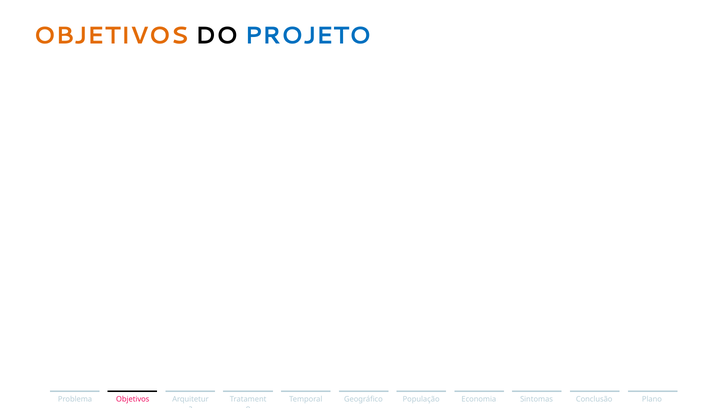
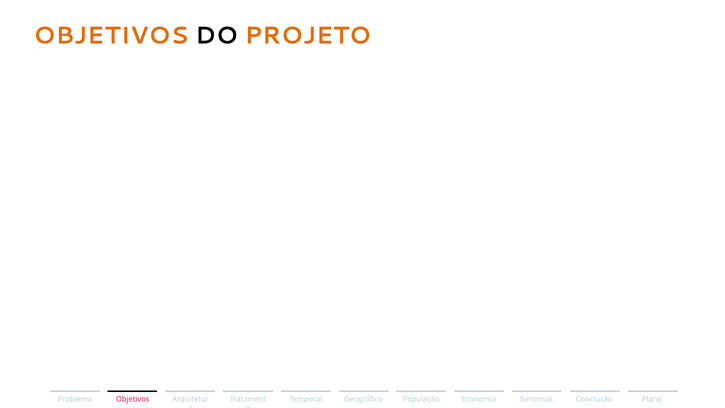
PROJETO colour: blue -> orange
